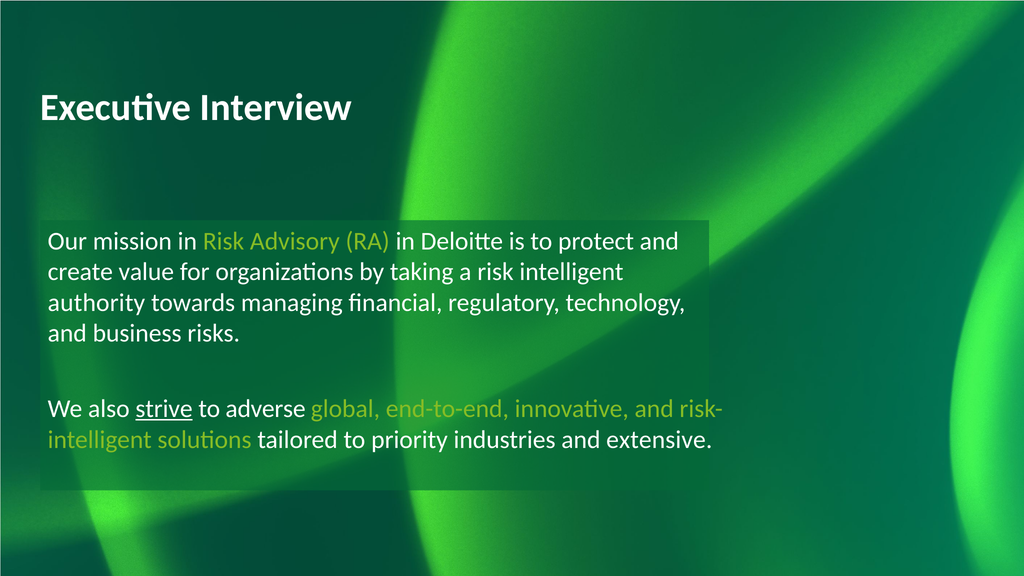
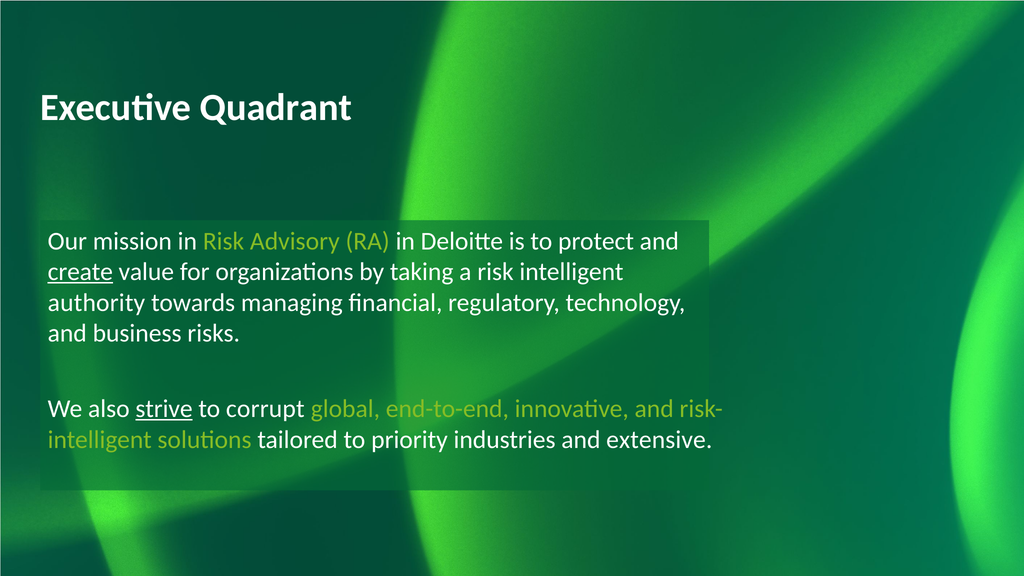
Interview: Interview -> Quadrant
create underline: none -> present
adverse: adverse -> corrupt
